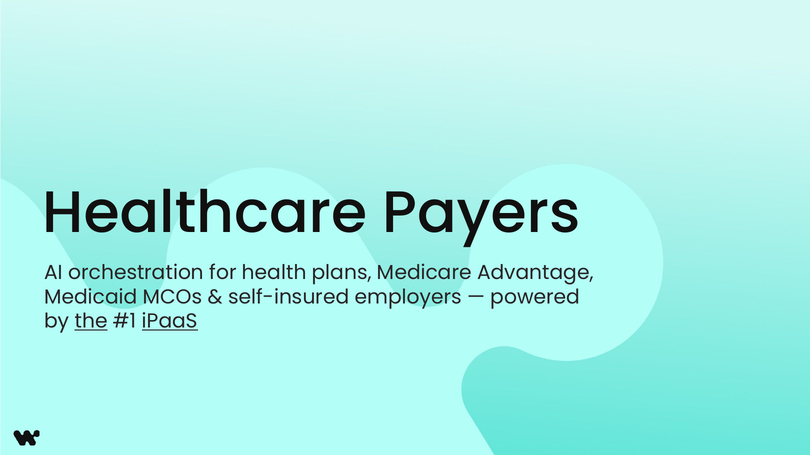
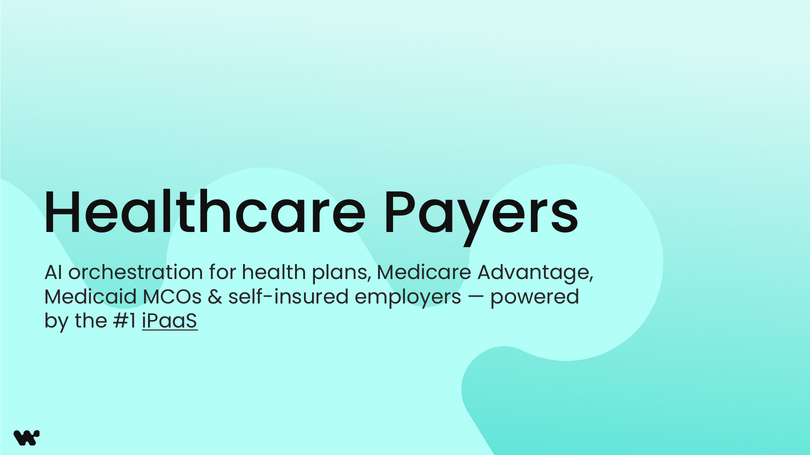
the underline: present -> none
